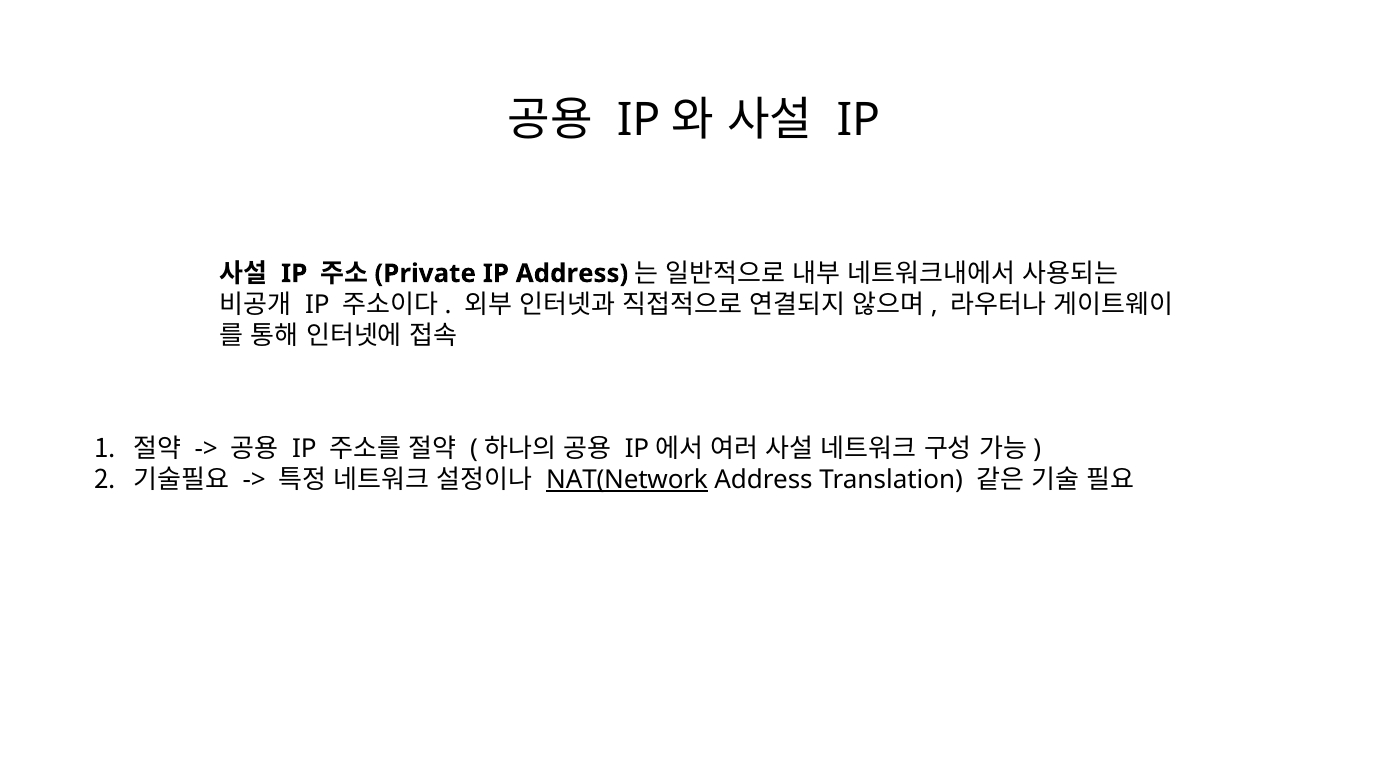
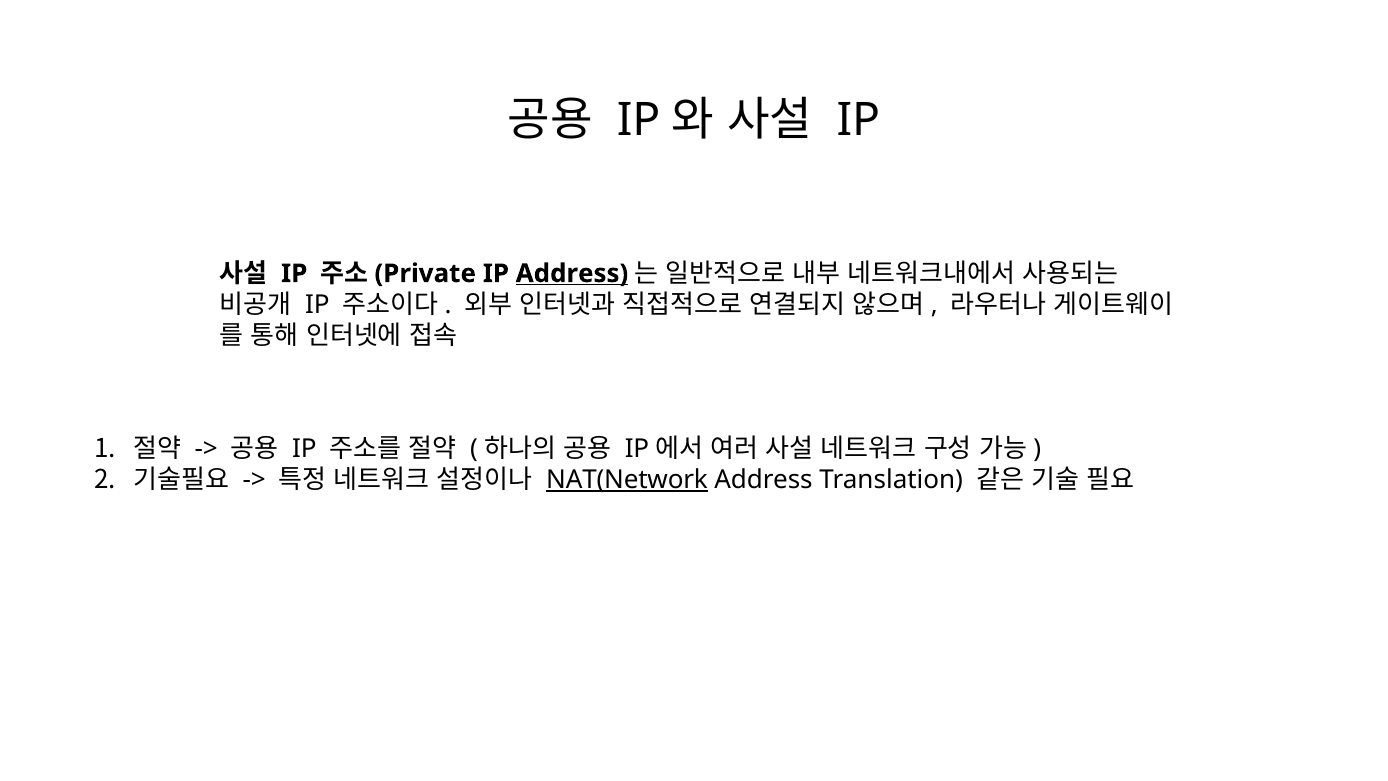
Address at (572, 273) underline: none -> present
